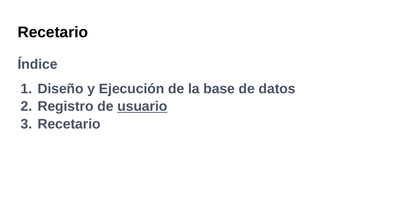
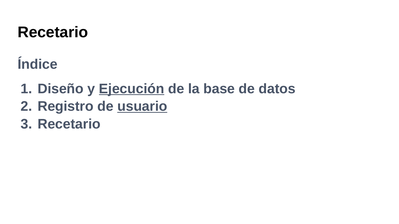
Ejecución underline: none -> present
